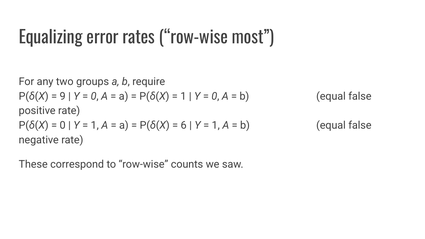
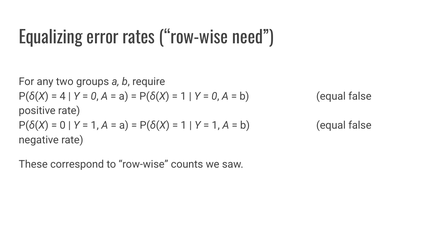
most: most -> need
9: 9 -> 4
6 at (184, 126): 6 -> 1
